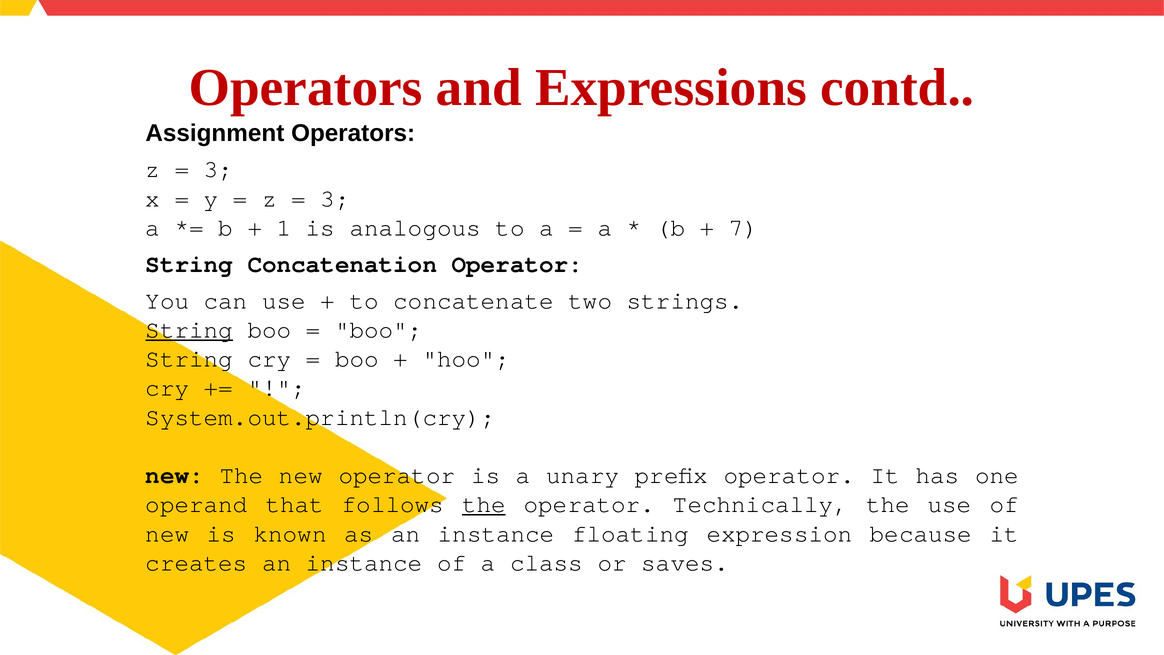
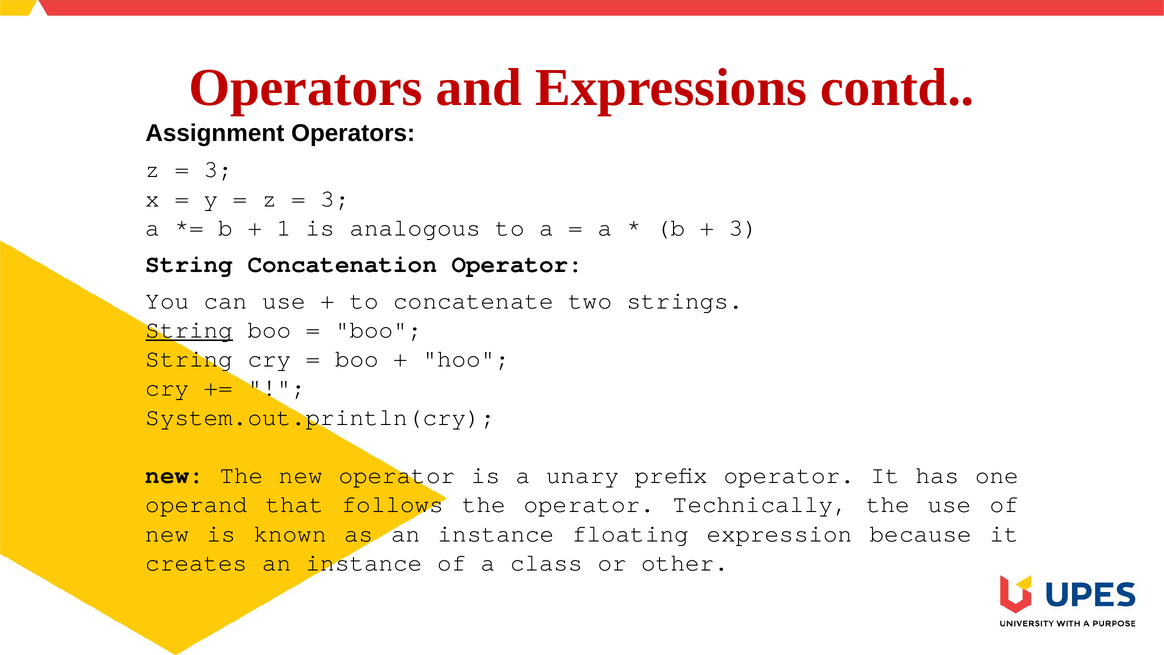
7 at (743, 228): 7 -> 3
the at (484, 504) underline: present -> none
saves: saves -> other
